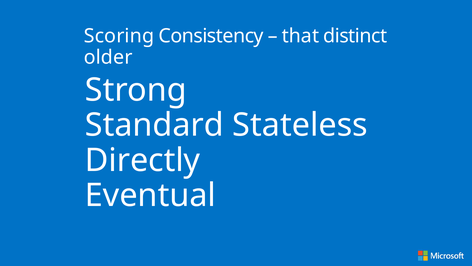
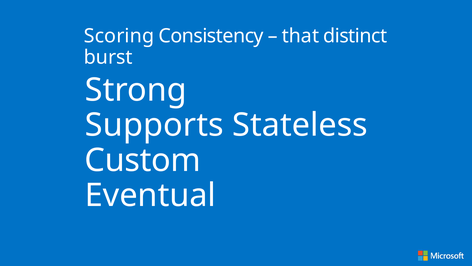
older: older -> burst
Standard: Standard -> Supports
Directly: Directly -> Custom
